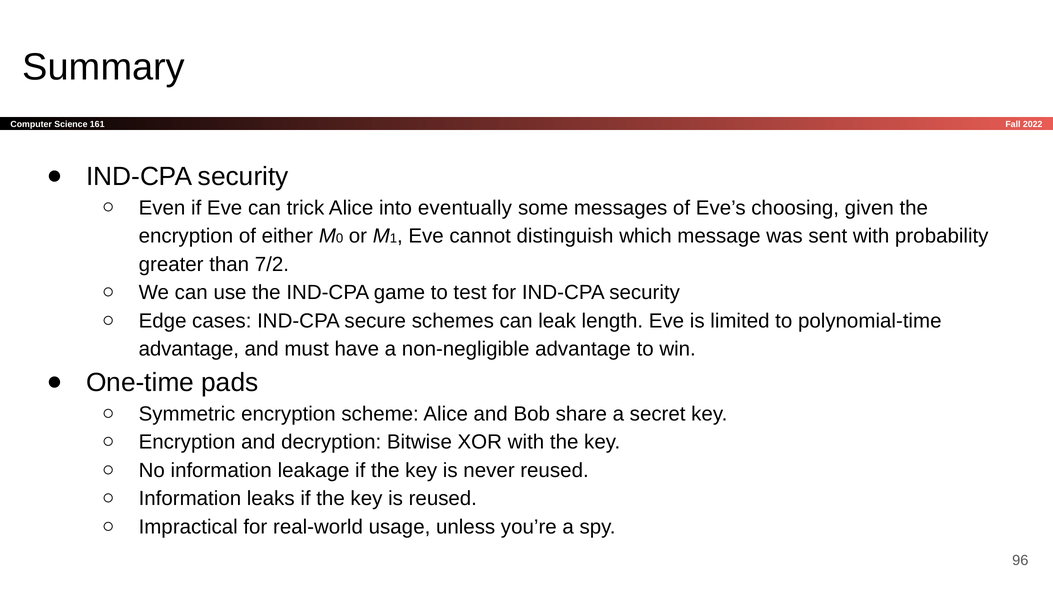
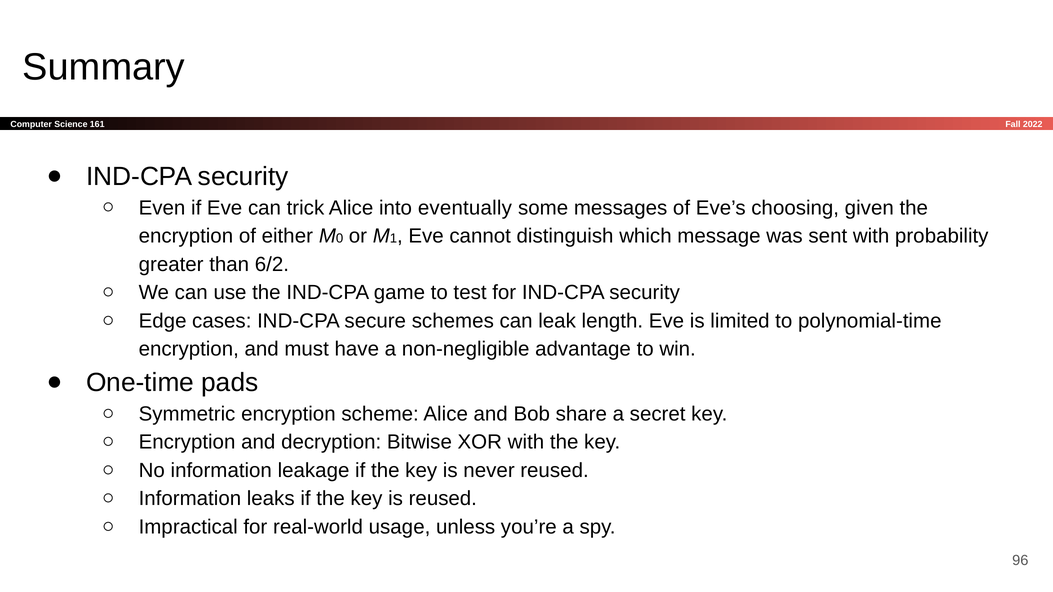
7/2: 7/2 -> 6/2
advantage at (189, 349): advantage -> encryption
